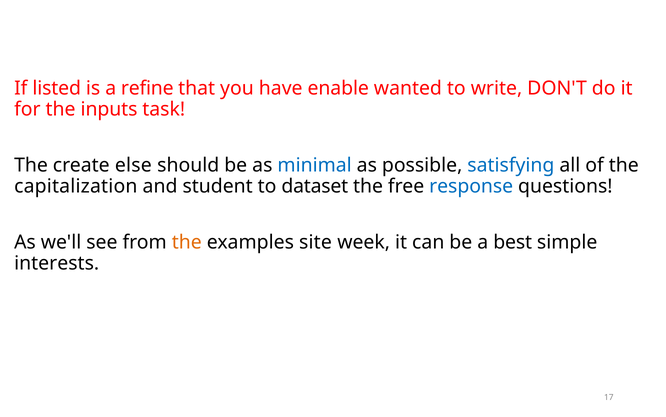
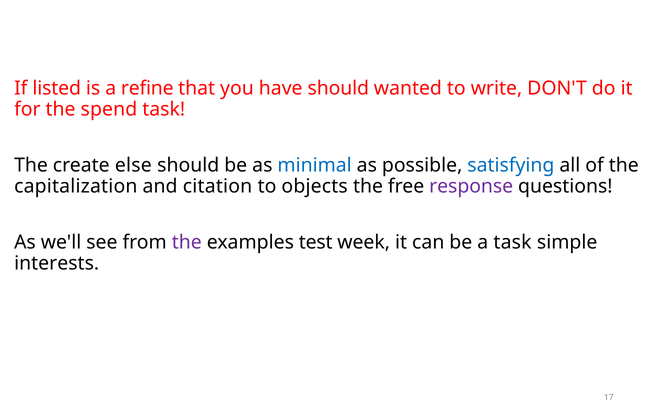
have enable: enable -> should
inputs: inputs -> spend
student: student -> citation
dataset: dataset -> objects
response colour: blue -> purple
the at (187, 242) colour: orange -> purple
site: site -> test
a best: best -> task
